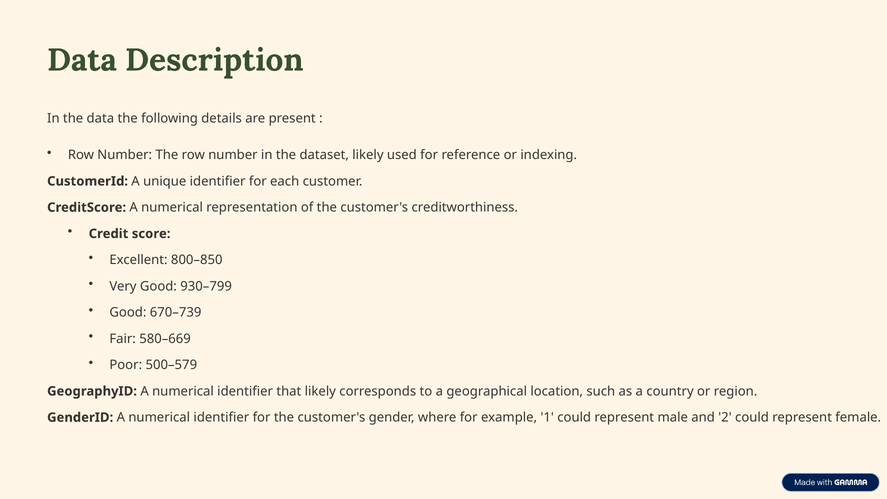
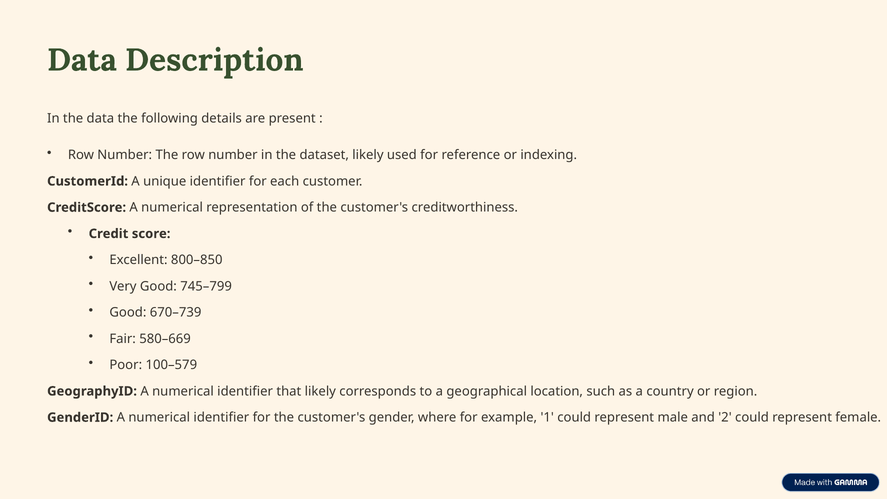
930–799: 930–799 -> 745–799
500–579: 500–579 -> 100–579
